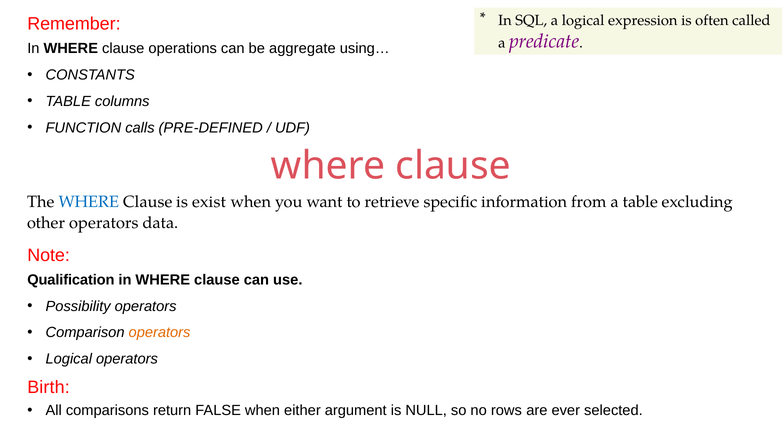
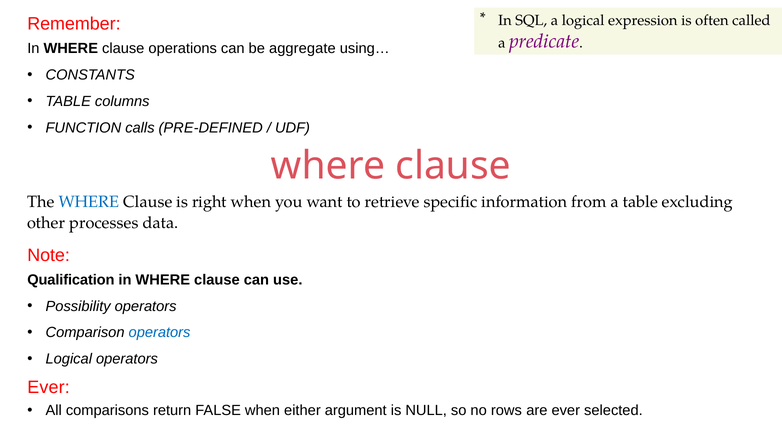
exist: exist -> right
other operators: operators -> processes
operators at (160, 333) colour: orange -> blue
Birth at (49, 387): Birth -> Ever
